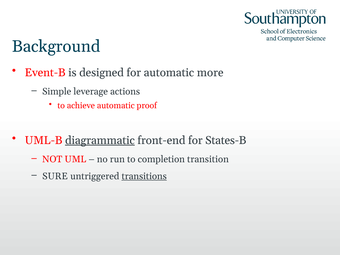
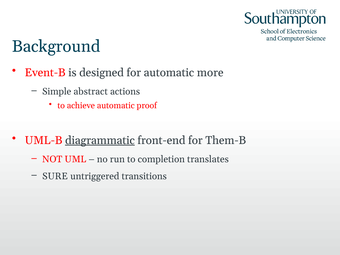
leverage: leverage -> abstract
States-B: States-B -> Them-B
transition: transition -> translates
transitions underline: present -> none
